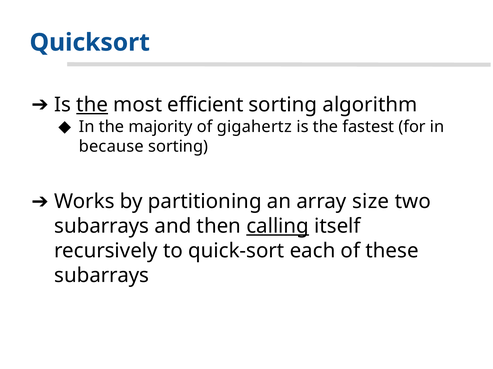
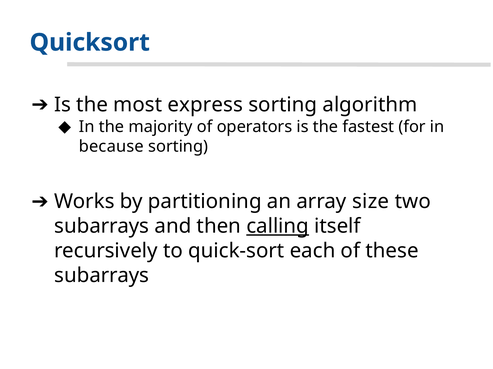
the at (92, 105) underline: present -> none
efficient: efficient -> express
gigahertz: gigahertz -> operators
